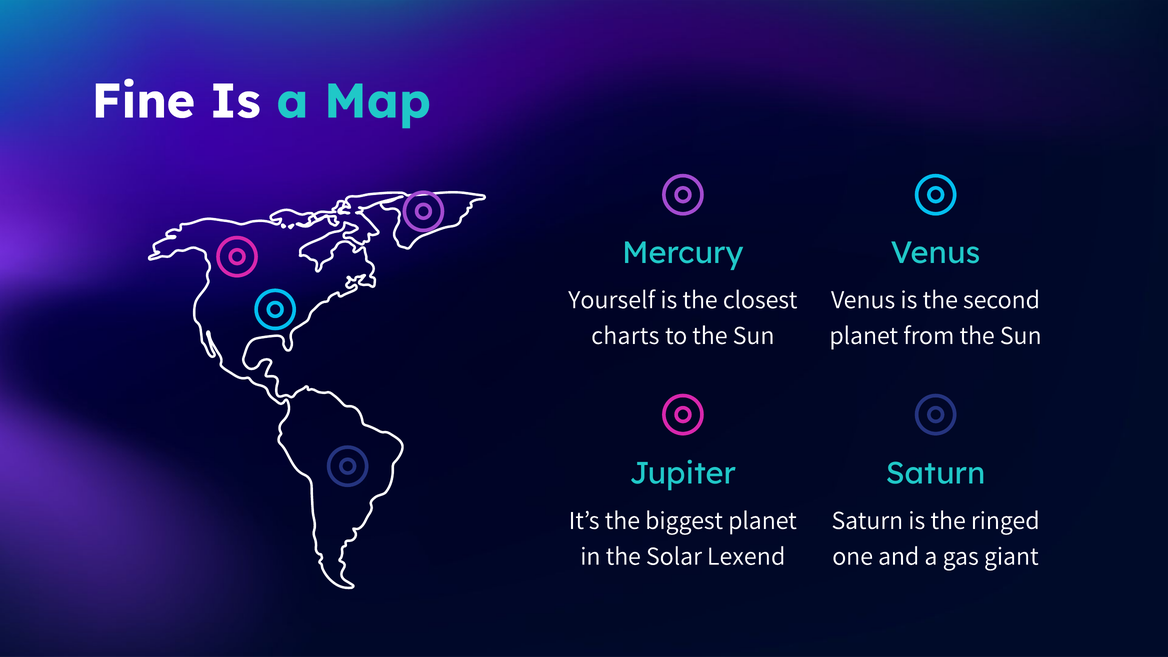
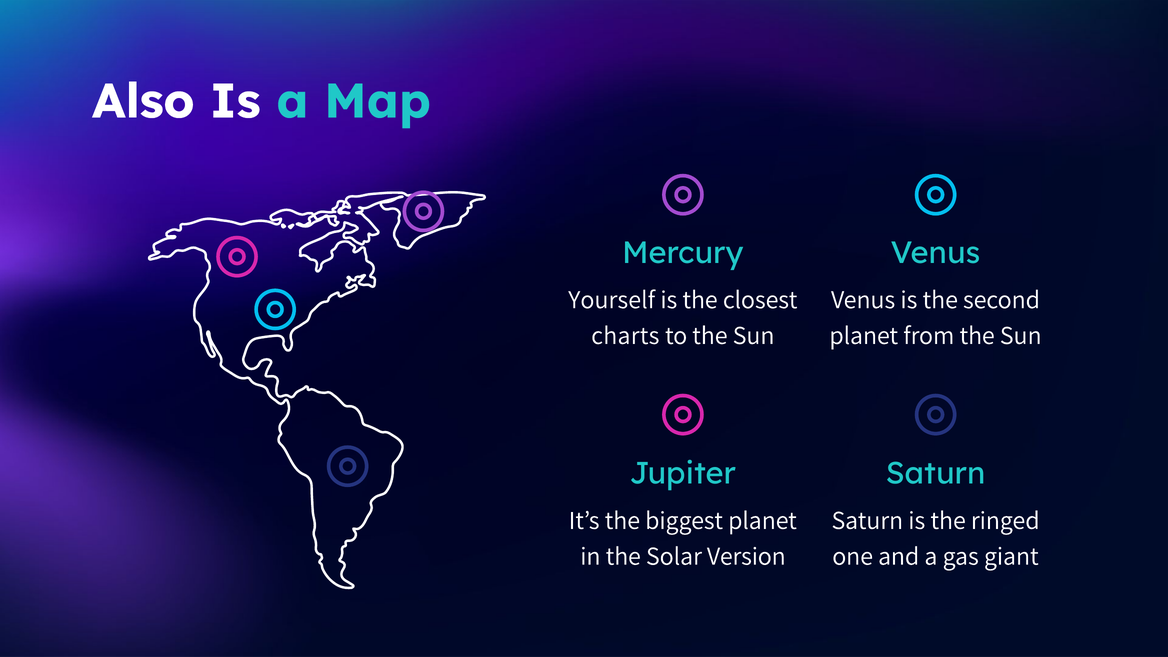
Fine: Fine -> Also
Lexend: Lexend -> Version
